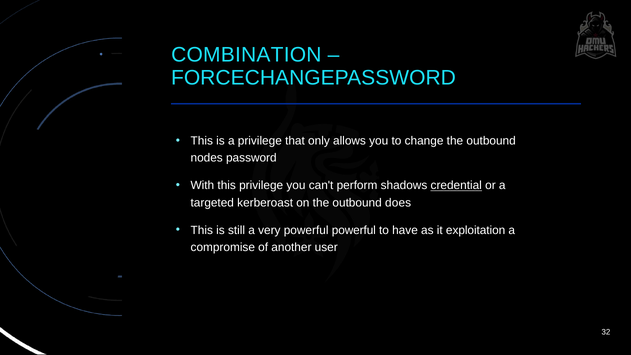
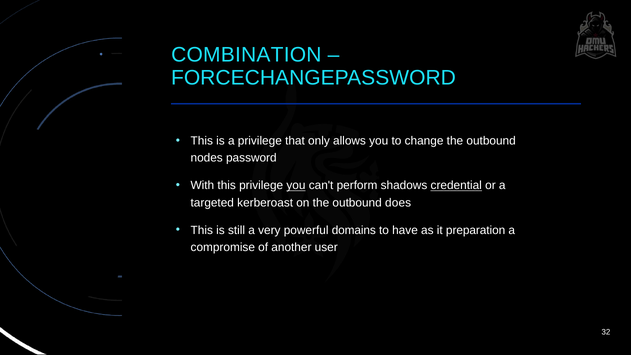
you at (296, 186) underline: none -> present
powerful powerful: powerful -> domains
exploitation: exploitation -> preparation
